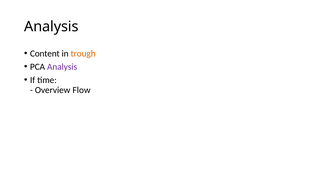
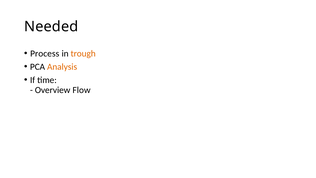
Analysis at (51, 27): Analysis -> Needed
Content: Content -> Process
Analysis at (62, 67) colour: purple -> orange
